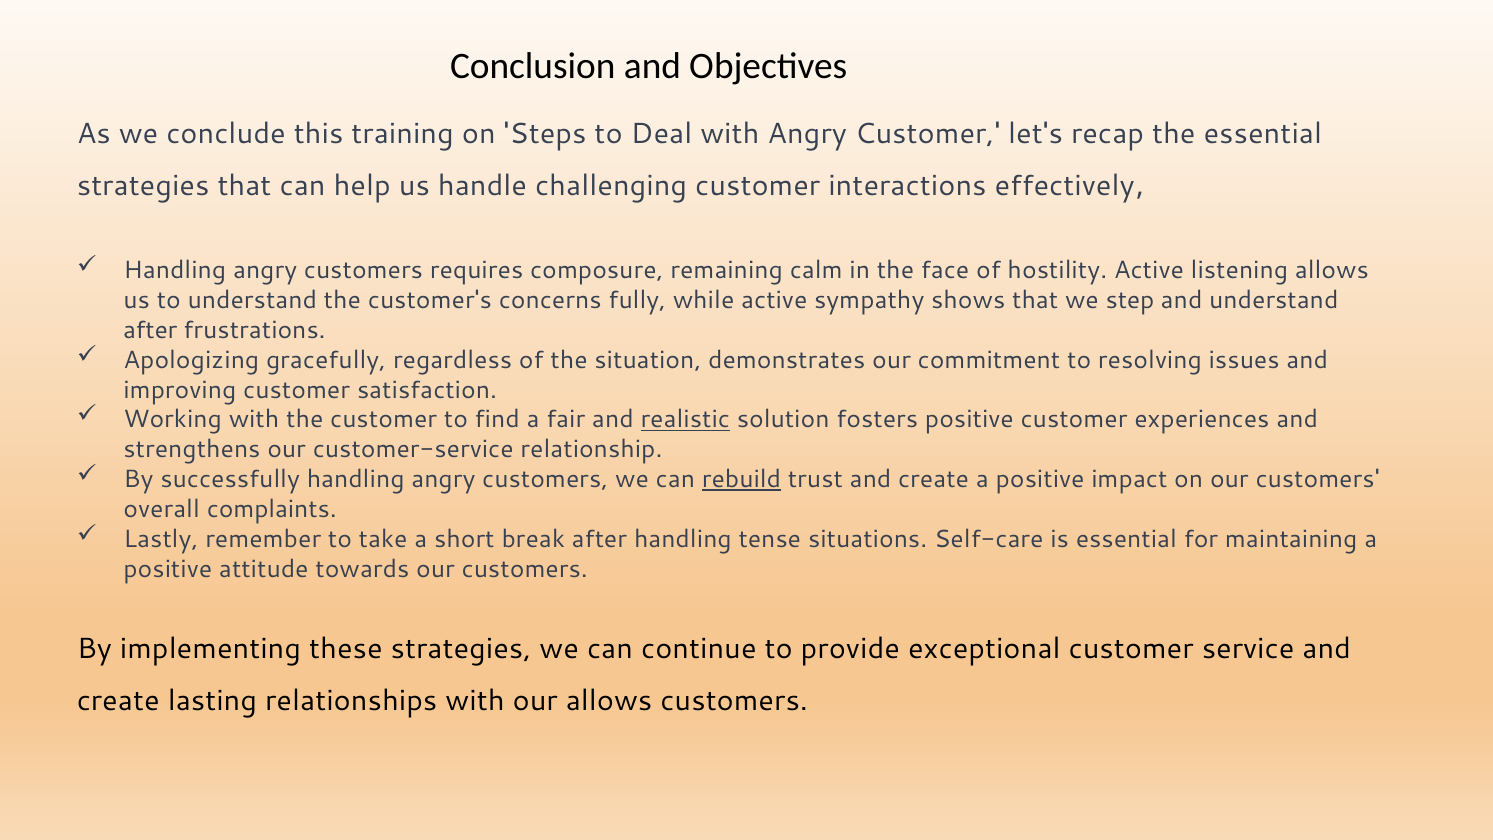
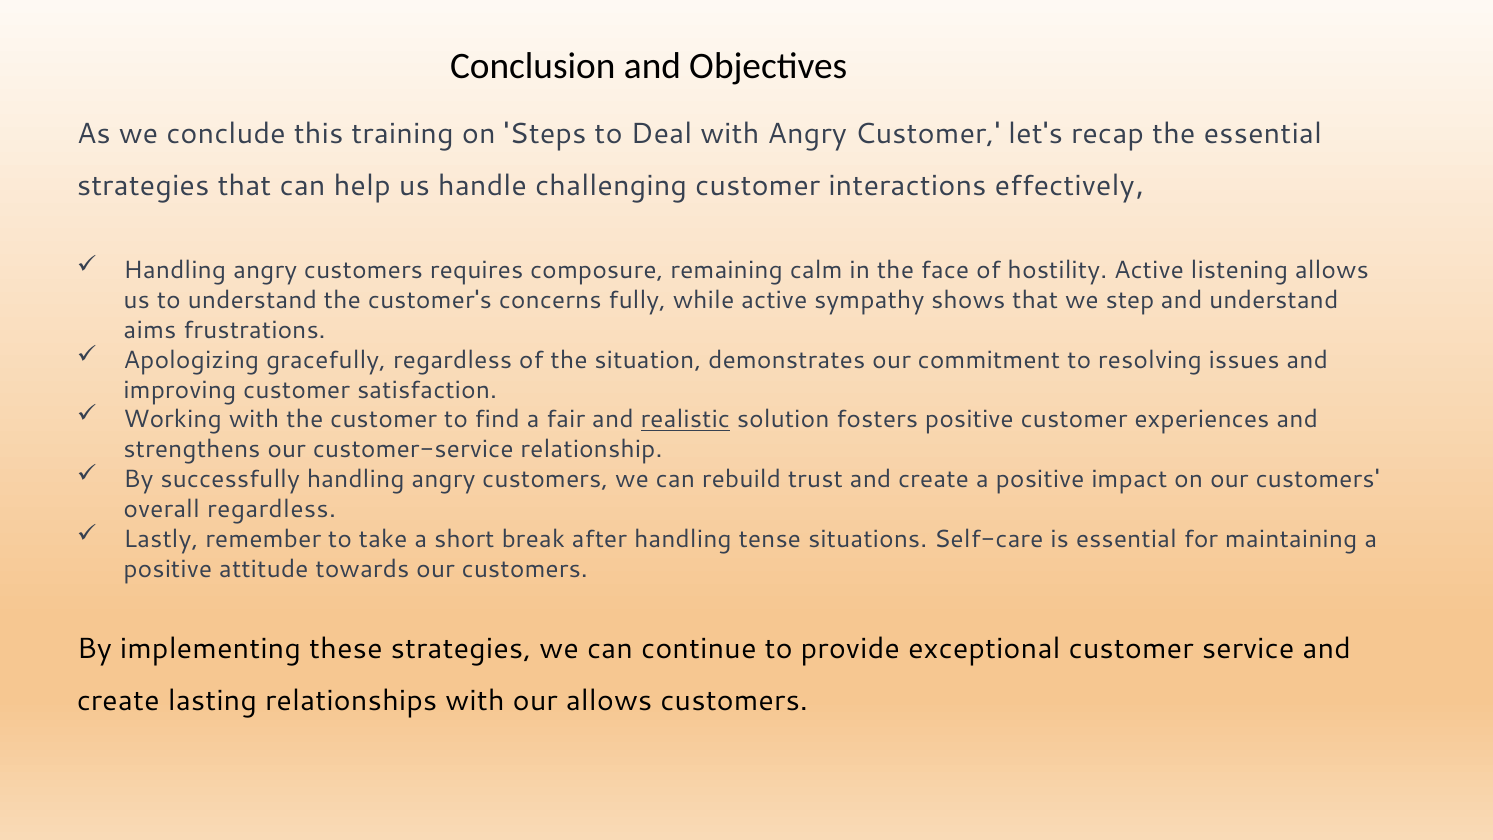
after at (150, 330): after -> aims
rebuild underline: present -> none
overall complaints: complaints -> regardless
